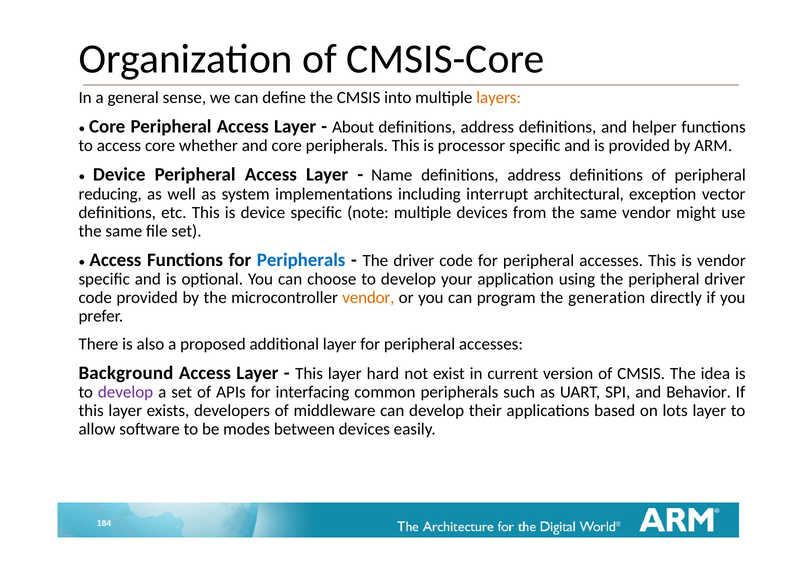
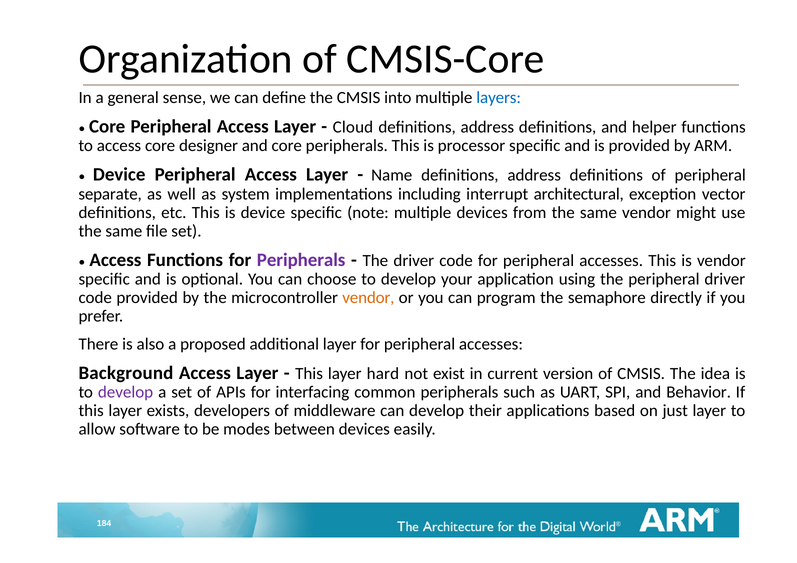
layers colour: orange -> blue
About: About -> Cloud
whether: whether -> designer
reducing: reducing -> separate
Peripherals at (301, 260) colour: blue -> purple
generation: generation -> semaphore
lots: lots -> just
